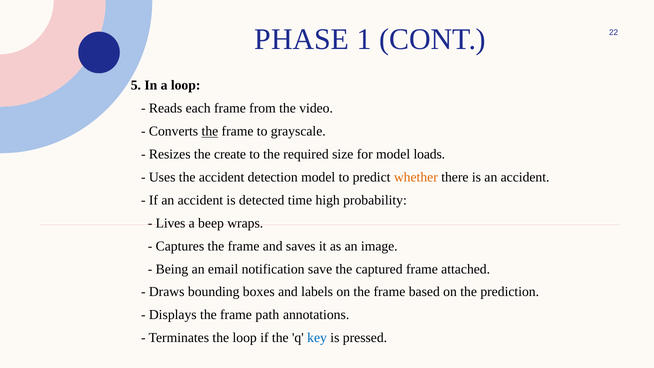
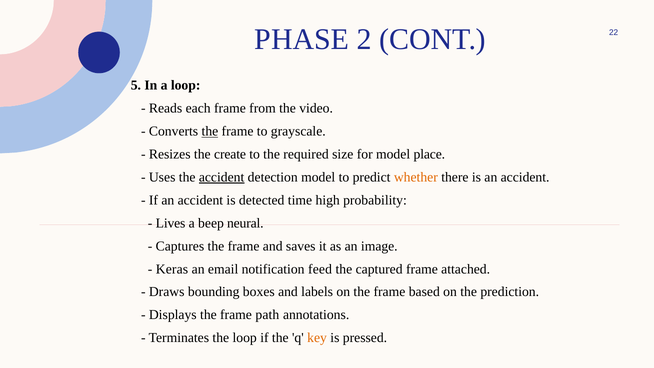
1: 1 -> 2
loads: loads -> place
accident at (222, 177) underline: none -> present
wraps: wraps -> neural
Being: Being -> Keras
save: save -> feed
key colour: blue -> orange
